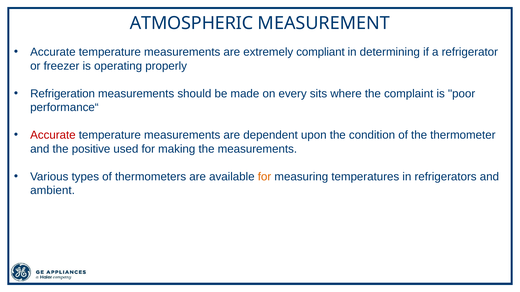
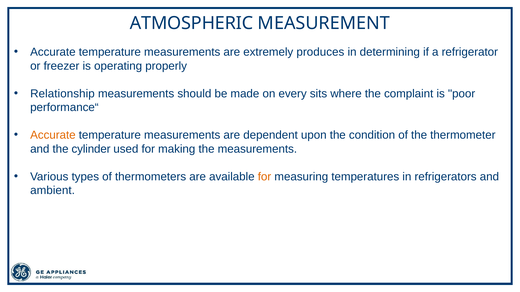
compliant: compliant -> produces
Refrigeration: Refrigeration -> Relationship
Accurate at (53, 135) colour: red -> orange
positive: positive -> cylinder
